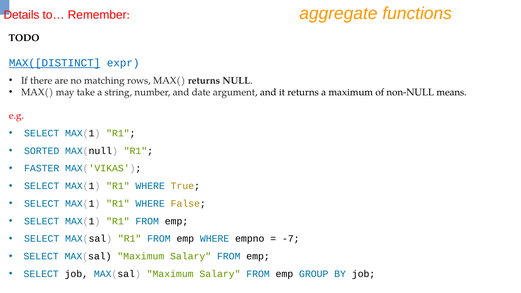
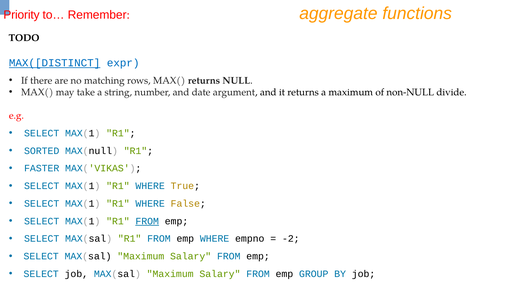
Details: Details -> Priority
means: means -> divide
FROM at (147, 221) underline: none -> present
-7: -7 -> -2
